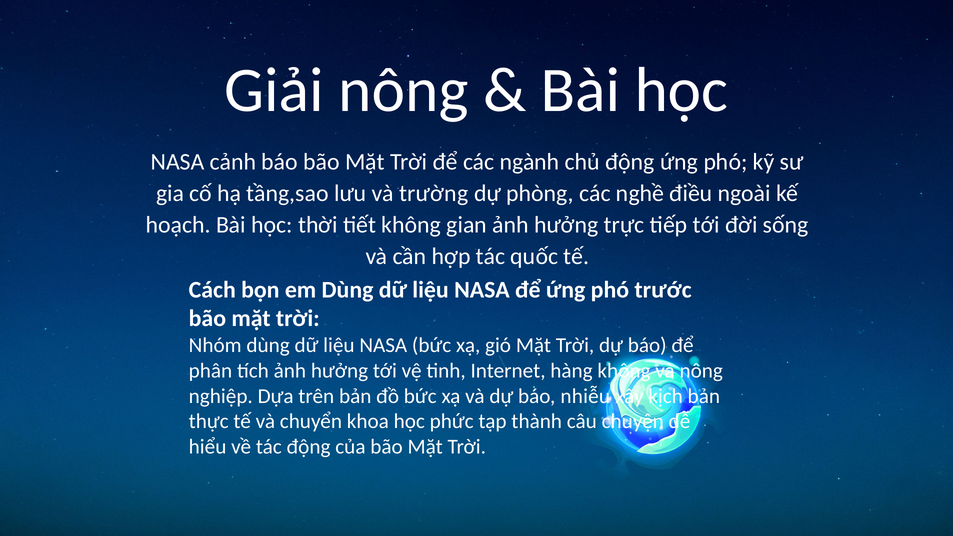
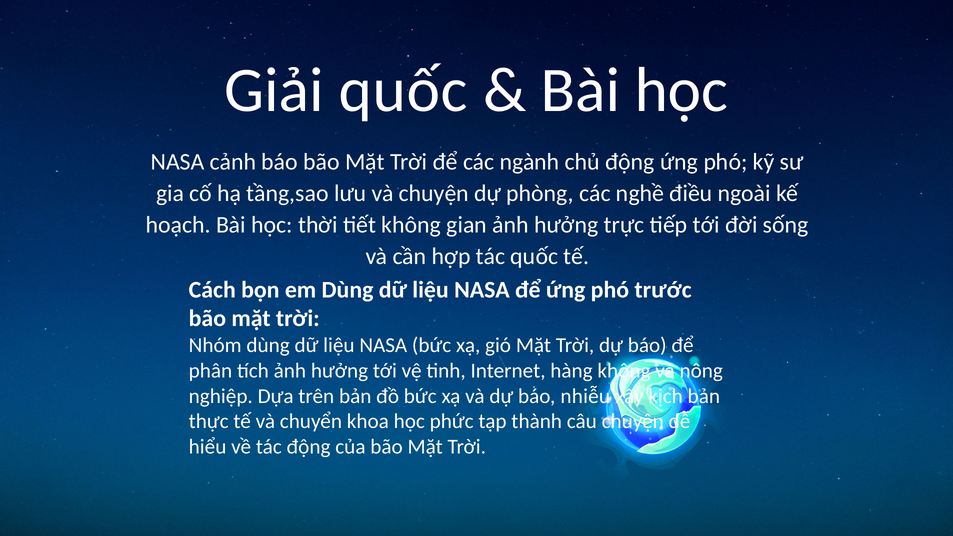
Giải nông: nông -> quốc
và trường: trường -> chuyện
